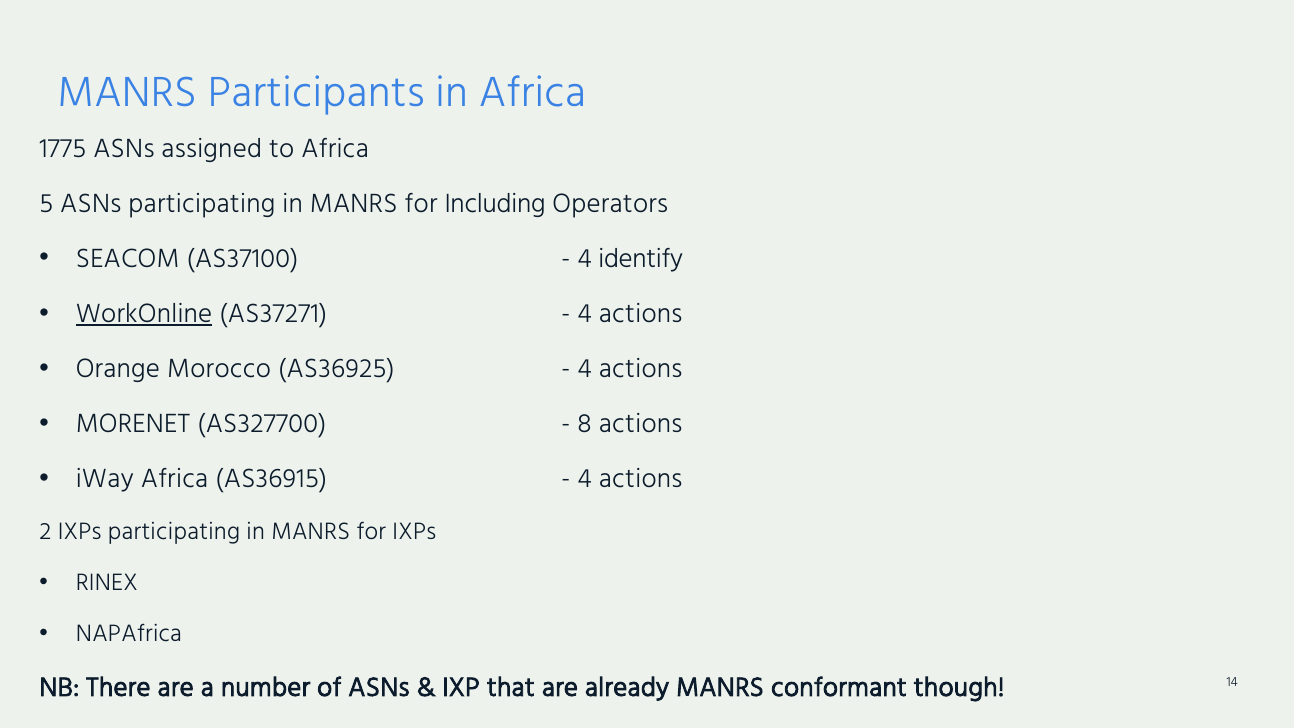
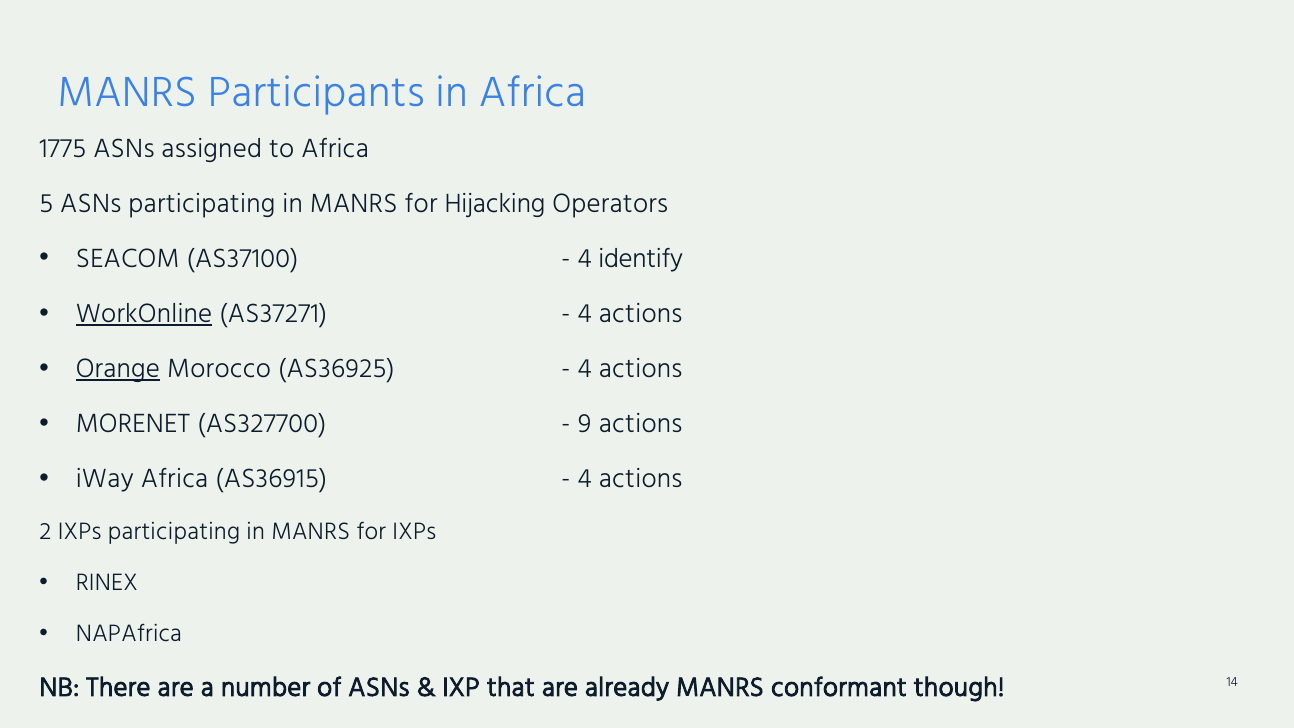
Including: Including -> Hijacking
Orange underline: none -> present
8: 8 -> 9
